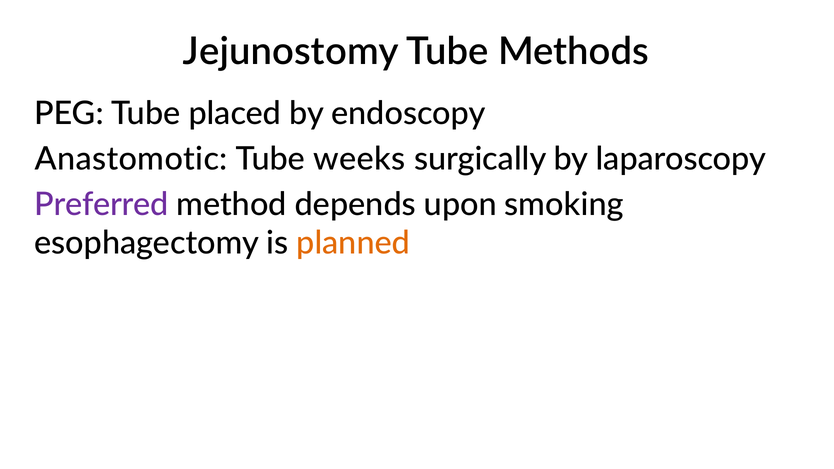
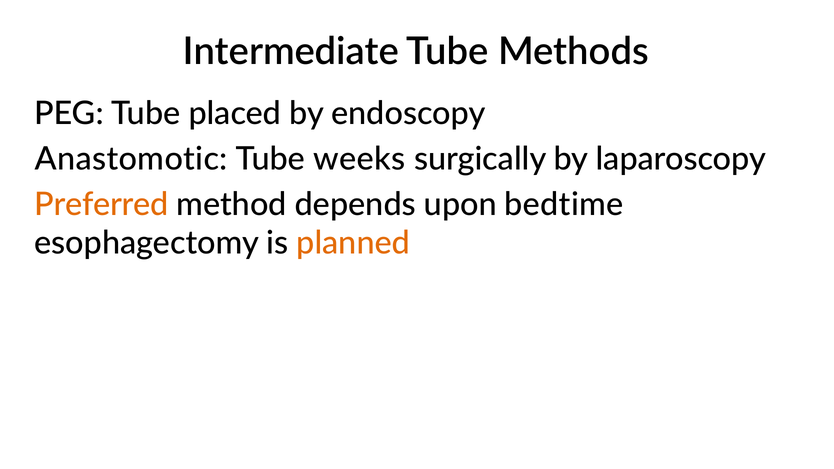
Jejunostomy: Jejunostomy -> Intermediate
Preferred colour: purple -> orange
smoking: smoking -> bedtime
